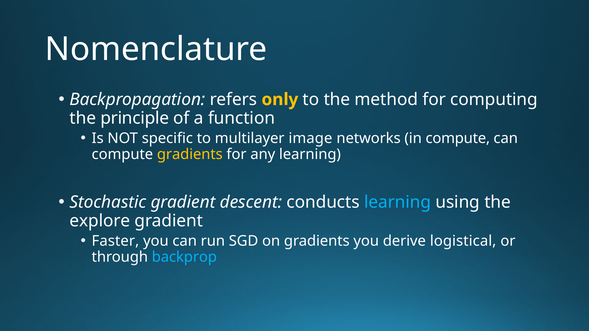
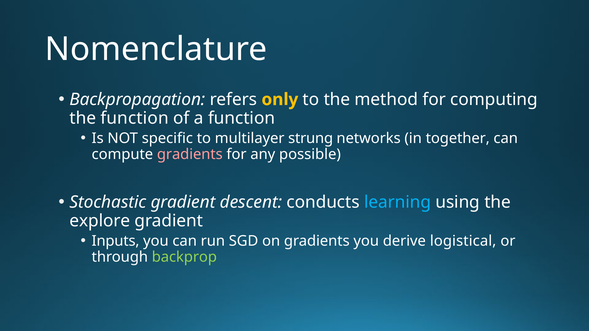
the principle: principle -> function
image: image -> strung
in compute: compute -> together
gradients at (190, 154) colour: yellow -> pink
any learning: learning -> possible
Faster: Faster -> Inputs
backprop colour: light blue -> light green
